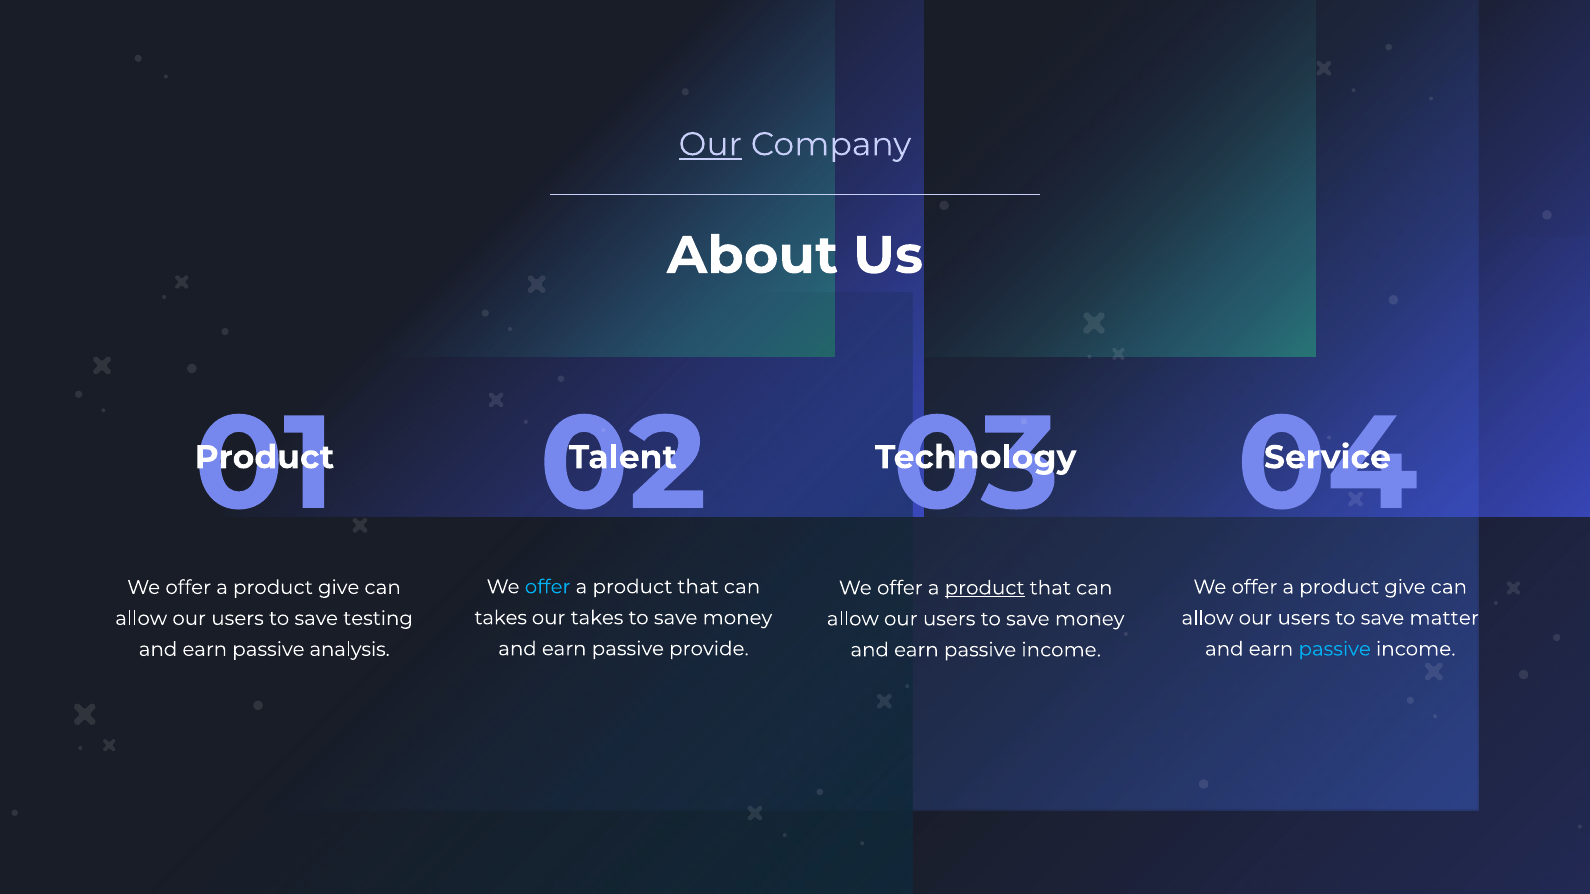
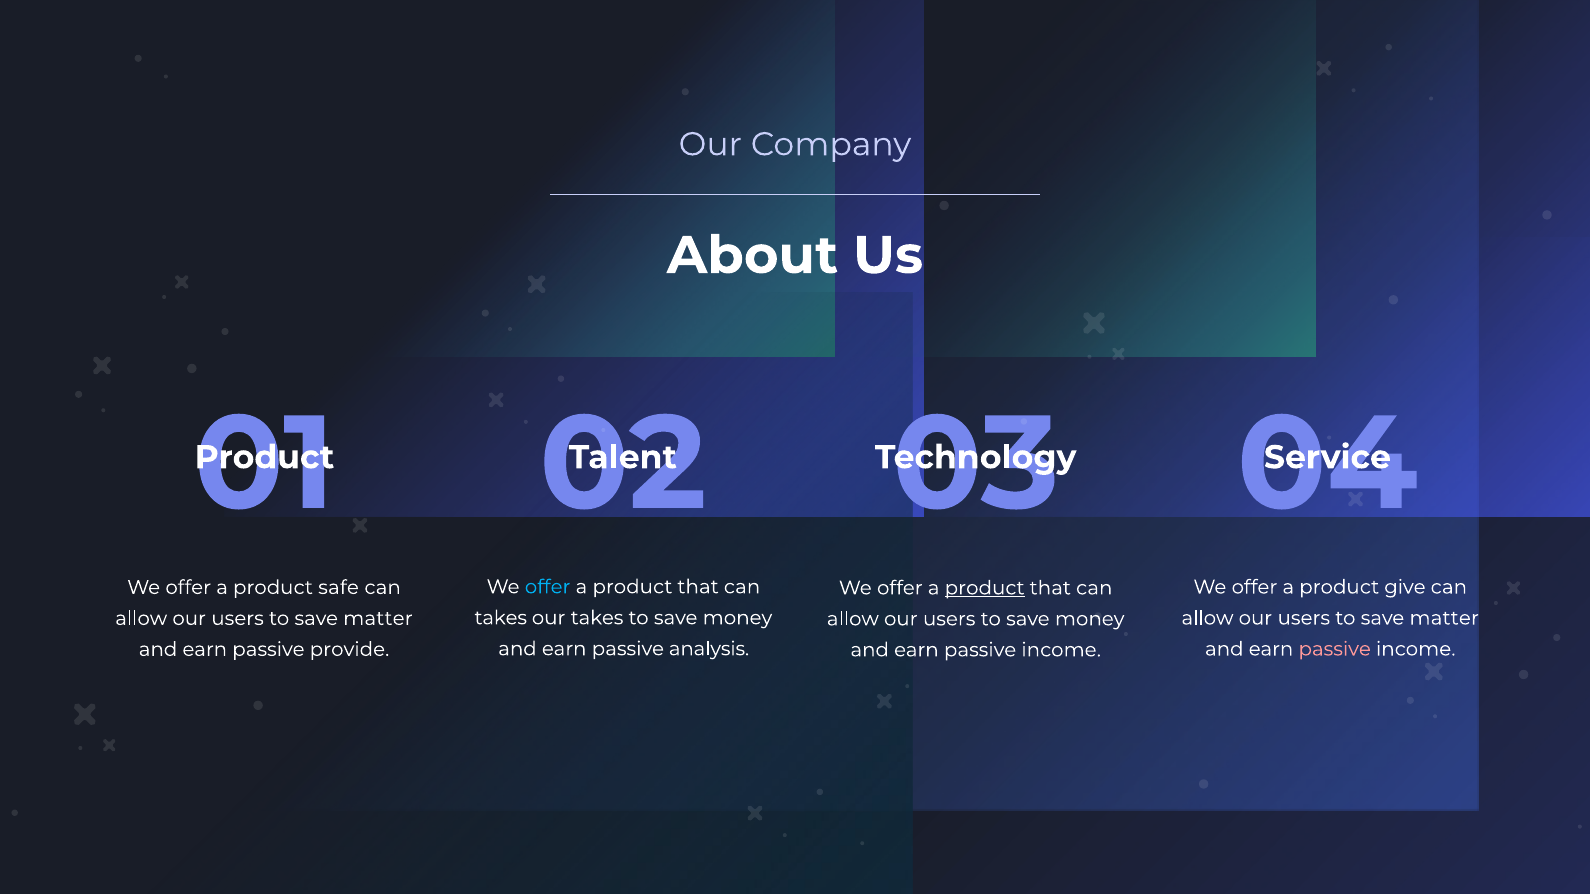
Our at (710, 144) underline: present -> none
give at (339, 588): give -> safe
testing at (378, 619): testing -> matter
provide: provide -> analysis
passive at (1335, 649) colour: light blue -> pink
analysis: analysis -> provide
